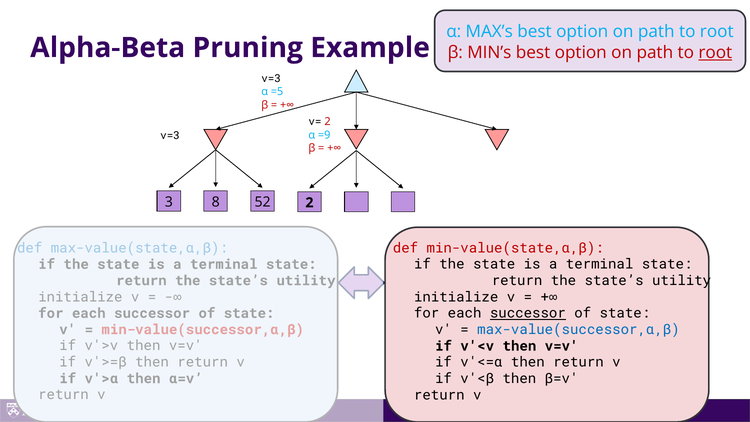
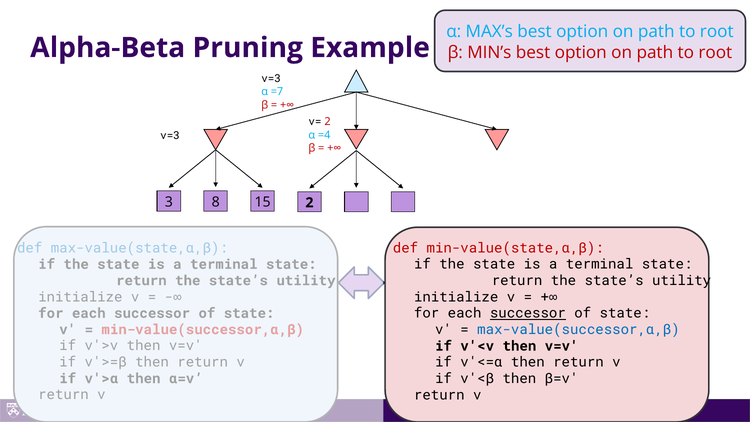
root at (715, 52) underline: present -> none
=5: =5 -> =7
=9: =9 -> =4
52: 52 -> 15
